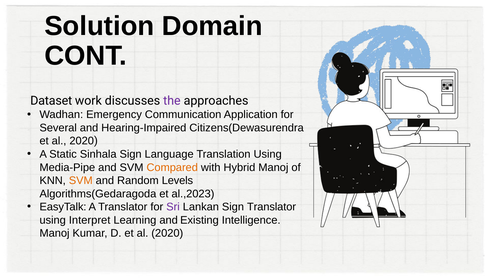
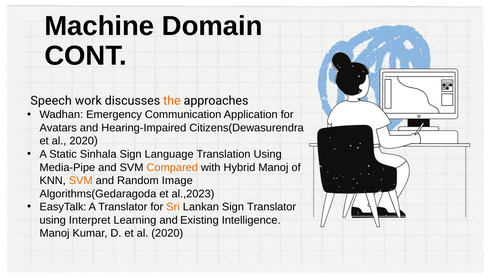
Solution: Solution -> Machine
Dataset: Dataset -> Speech
the colour: purple -> orange
Several: Several -> Avatars
Levels: Levels -> Image
Sri colour: purple -> orange
